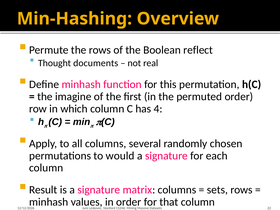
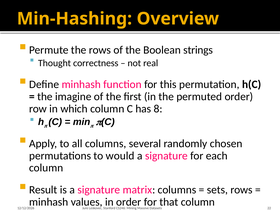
reflect: reflect -> strings
documents: documents -> correctness
4: 4 -> 8
